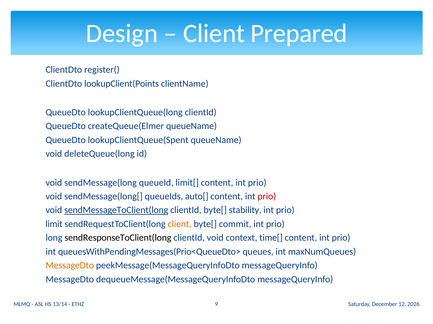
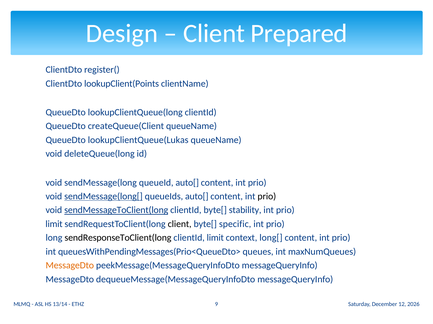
createQueue(Elmer: createQueue(Elmer -> createQueue(Client
lookupClientQueue(Spent: lookupClientQueue(Spent -> lookupClientQueue(Lukas
queueId limit[: limit[ -> auto[
sendMessage(long[ underline: none -> present
prio at (267, 197) colour: red -> black
client at (180, 224) colour: orange -> black
commit: commit -> specific
clientId void: void -> limit
time[: time[ -> long[
